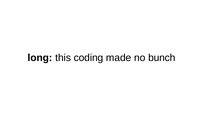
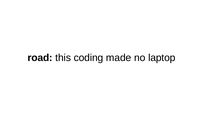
long: long -> road
bunch: bunch -> laptop
